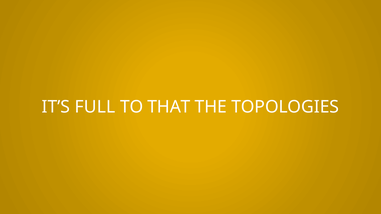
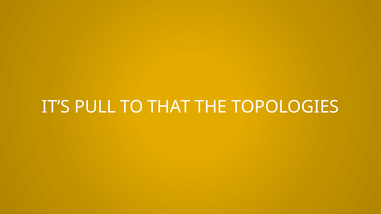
FULL: FULL -> PULL
